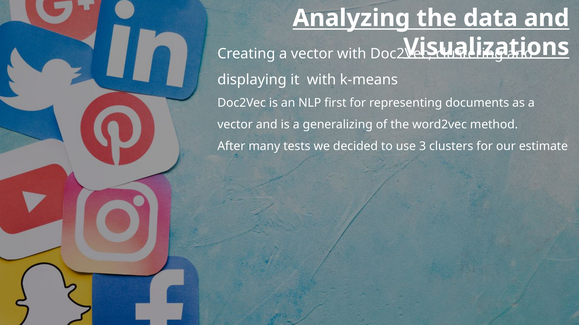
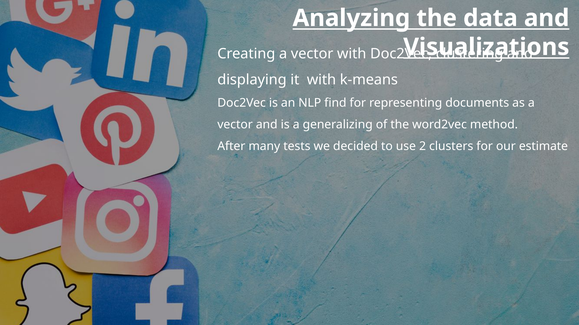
first: first -> find
3: 3 -> 2
